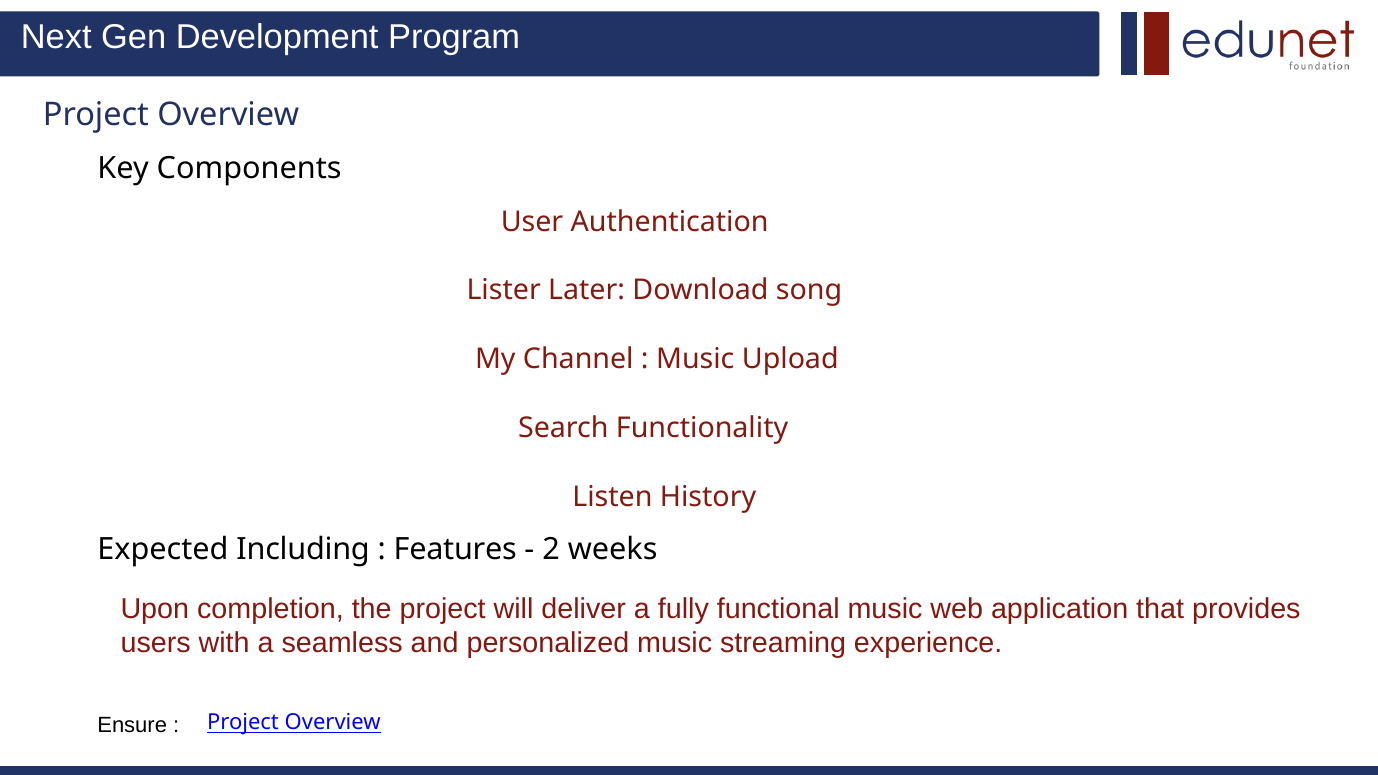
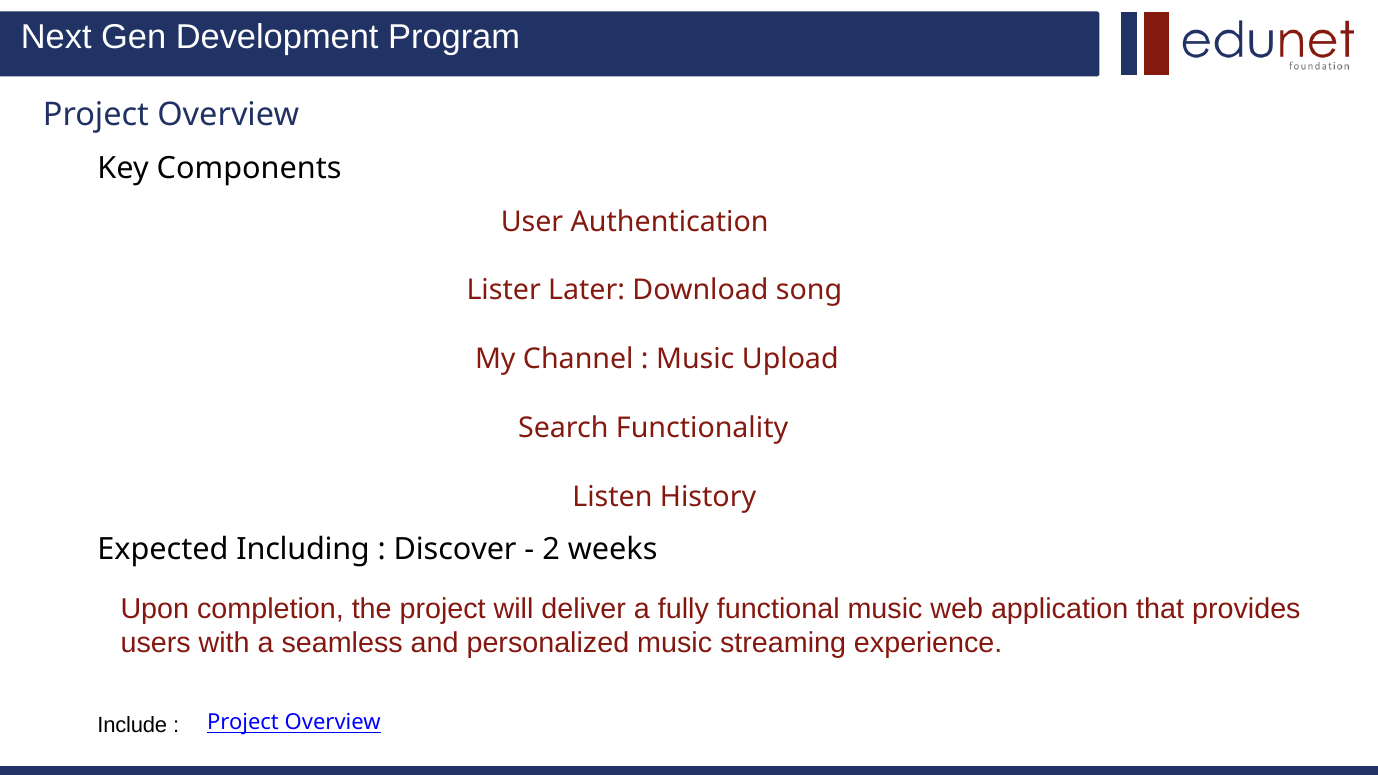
Features: Features -> Discover
Ensure: Ensure -> Include
